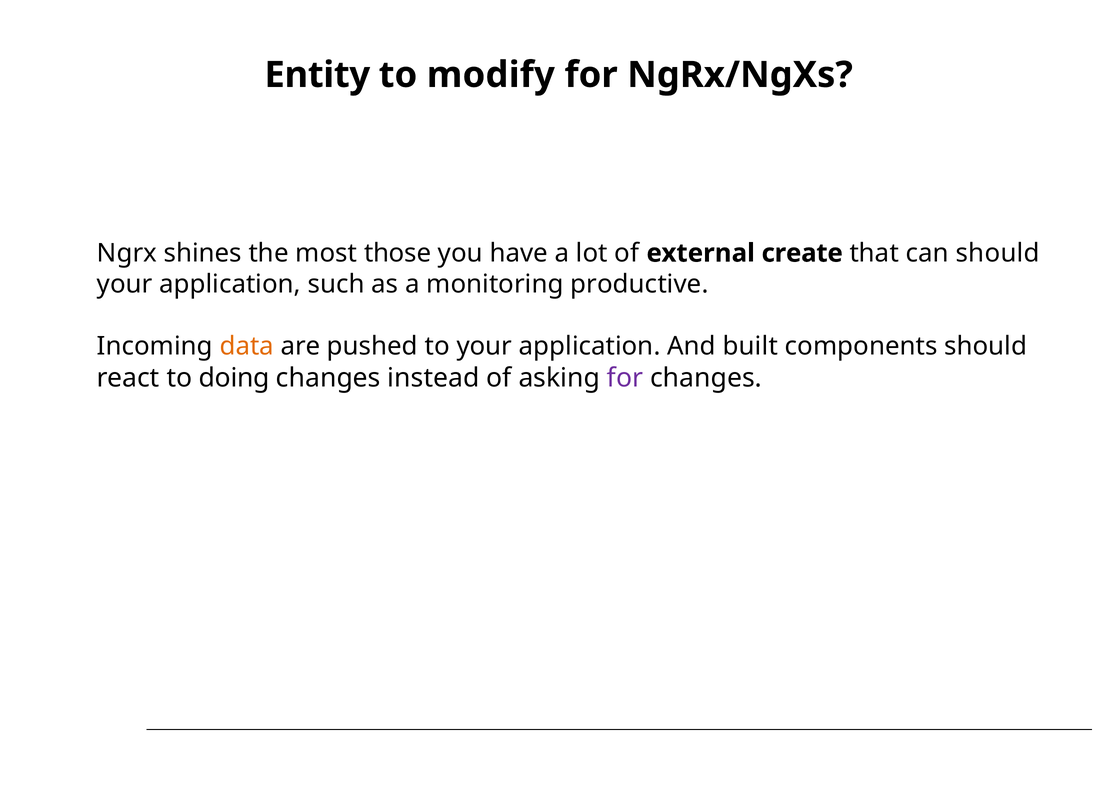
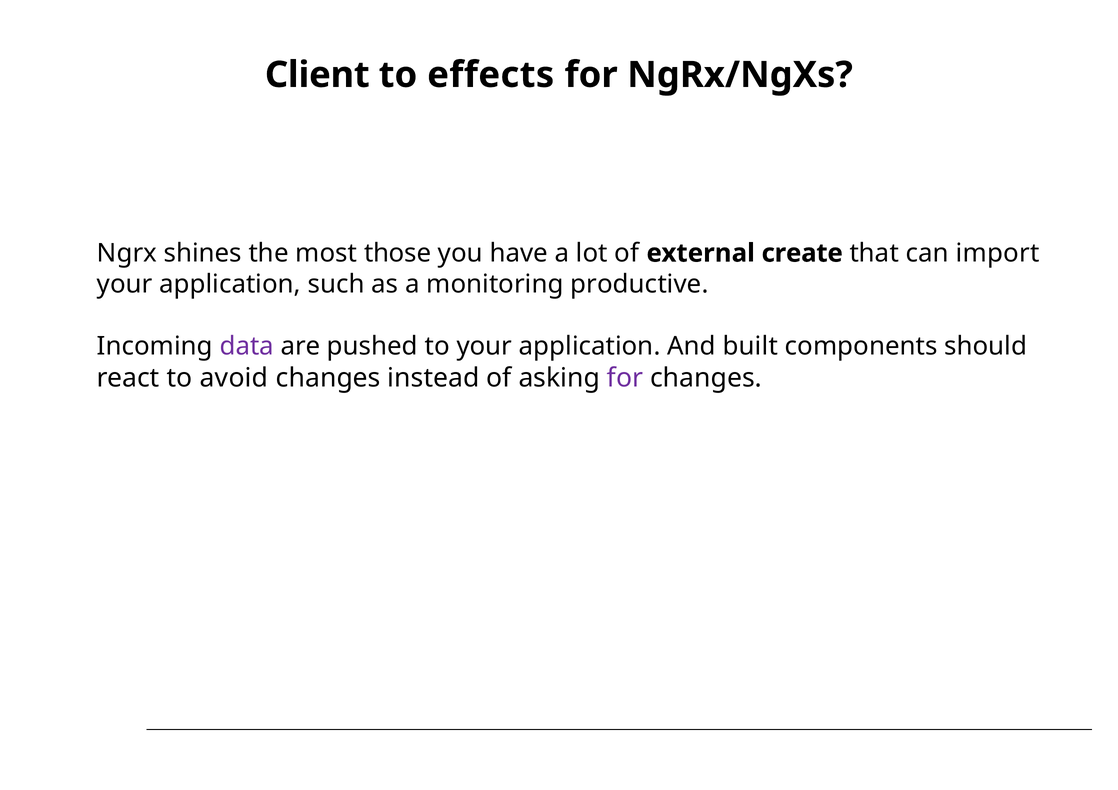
Entity: Entity -> Client
modify: modify -> effects
can should: should -> import
data colour: orange -> purple
doing: doing -> avoid
